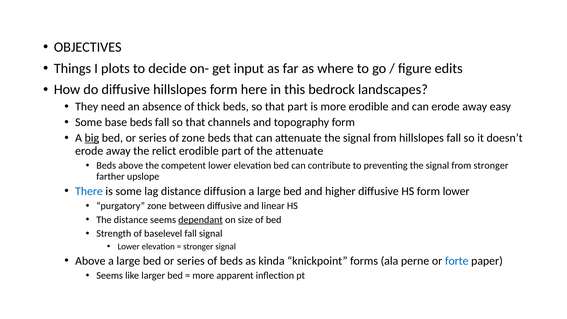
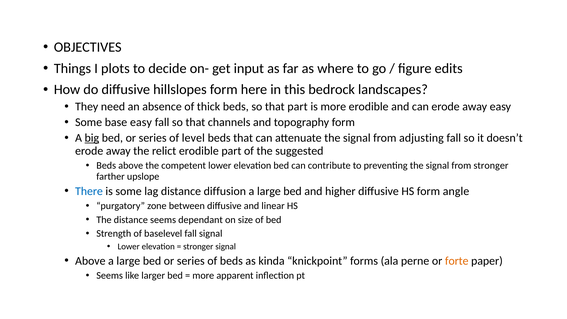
base beds: beds -> easy
of zone: zone -> level
from hillslopes: hillslopes -> adjusting
the attenuate: attenuate -> suggested
form lower: lower -> angle
dependant underline: present -> none
forte colour: blue -> orange
